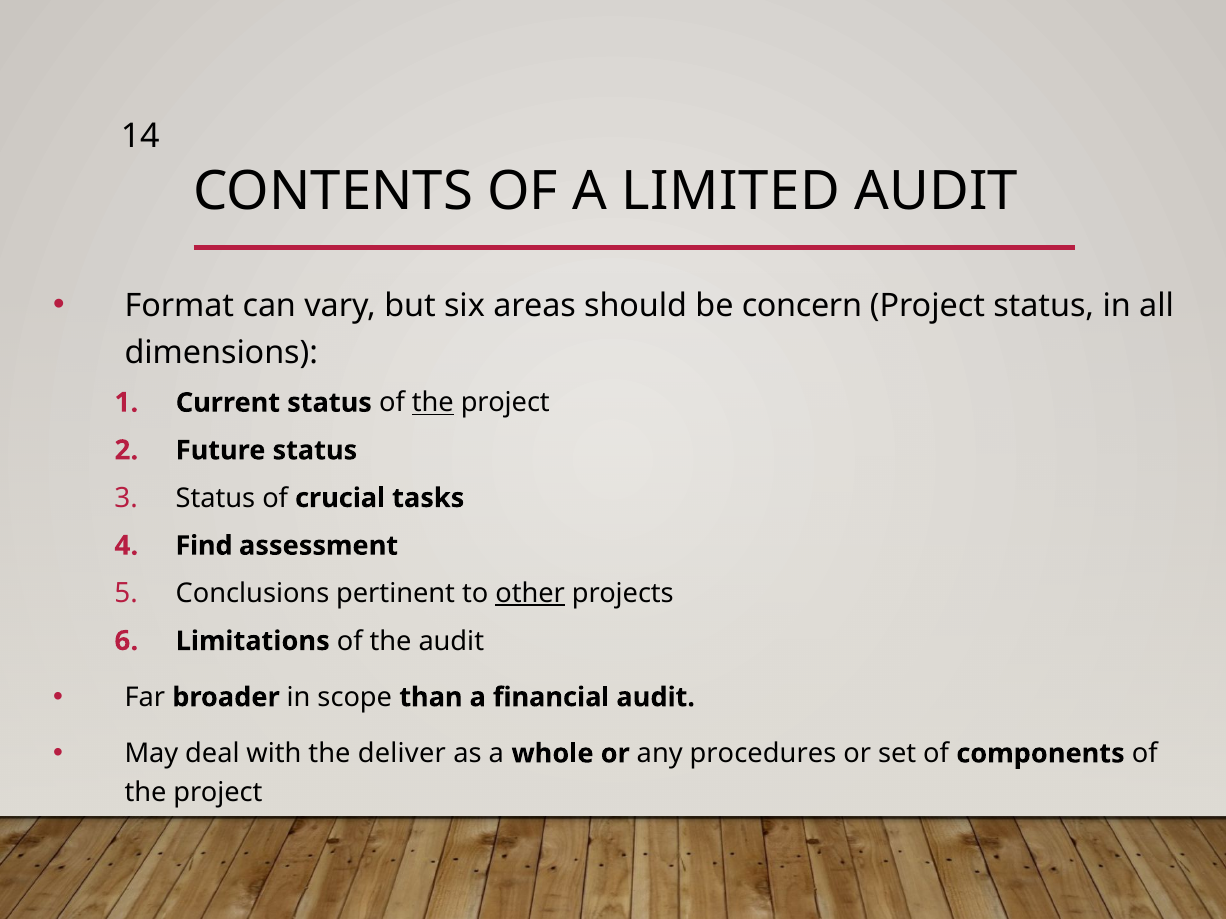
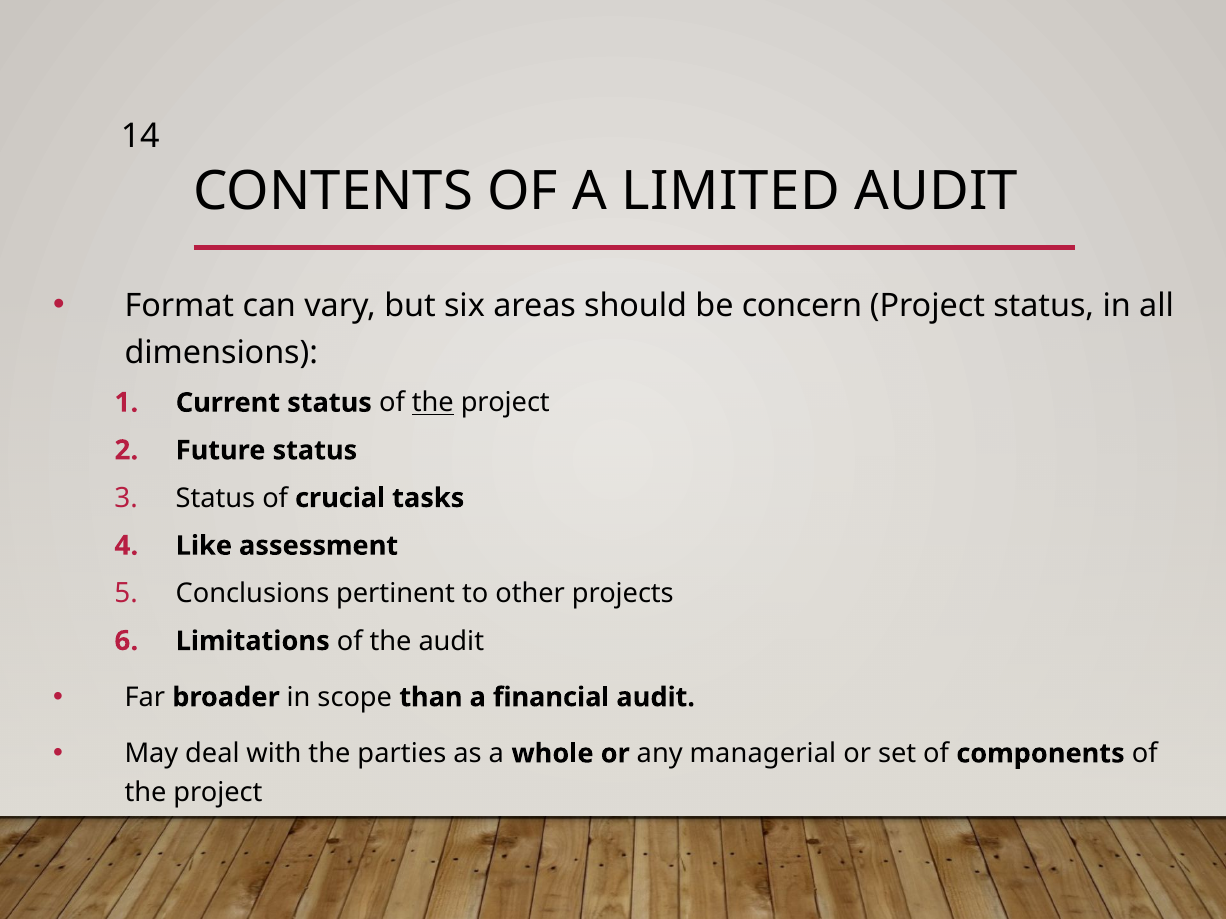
Find: Find -> Like
other underline: present -> none
deliver: deliver -> parties
procedures: procedures -> managerial
